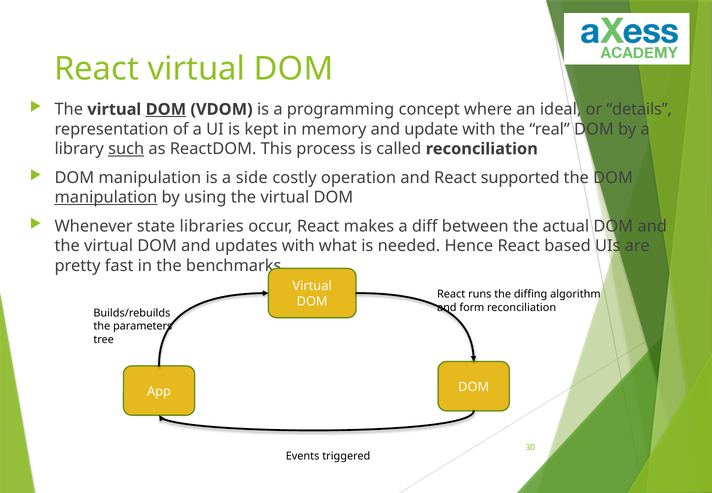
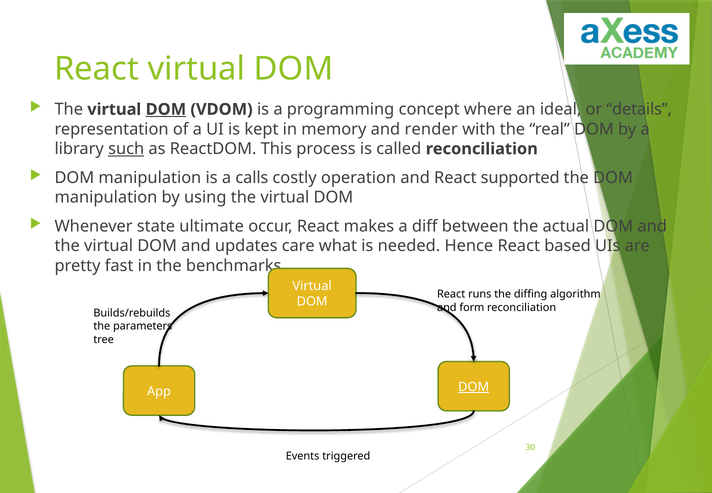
update: update -> render
side: side -> calls
manipulation at (106, 197) underline: present -> none
libraries: libraries -> ultimate
updates with: with -> care
DOM at (474, 387) underline: none -> present
